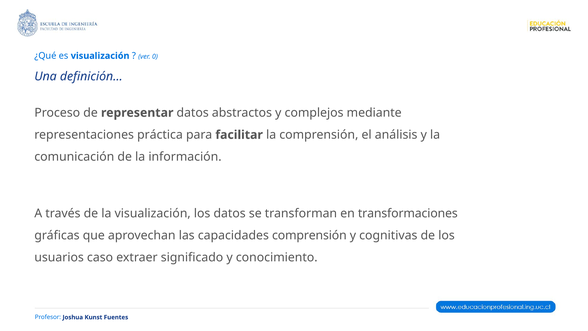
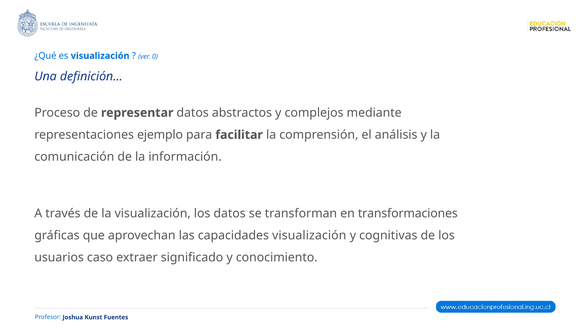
práctica: práctica -> ejemplo
capacidades comprensión: comprensión -> visualización
